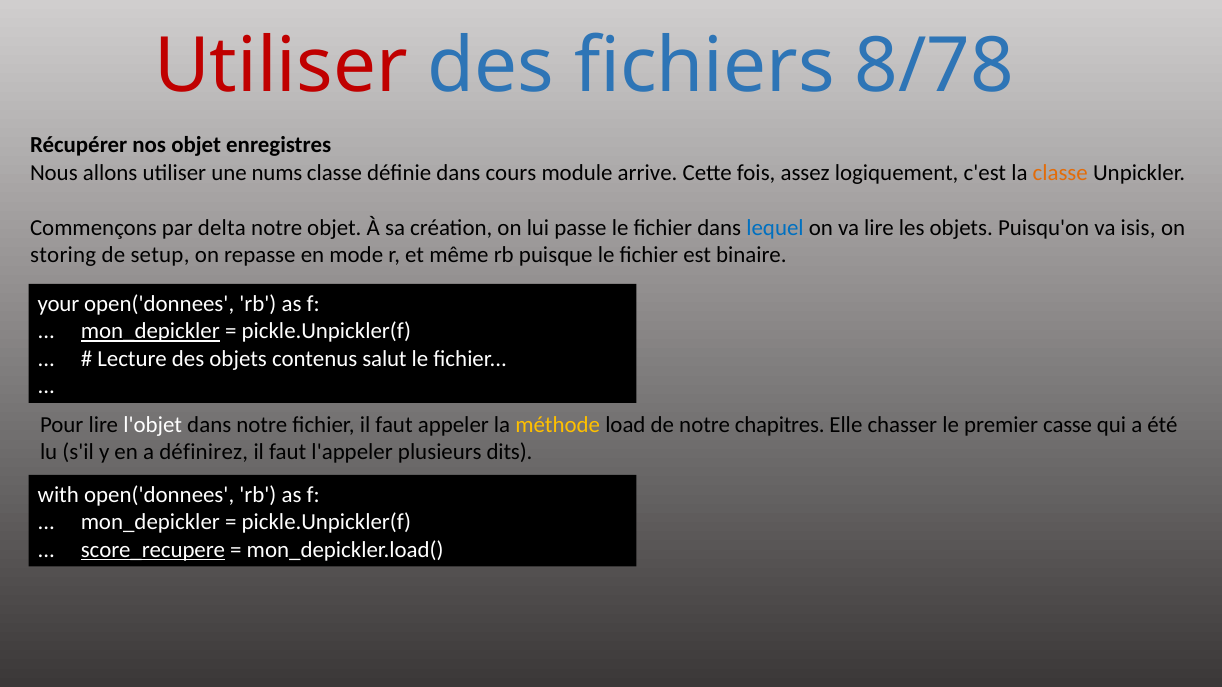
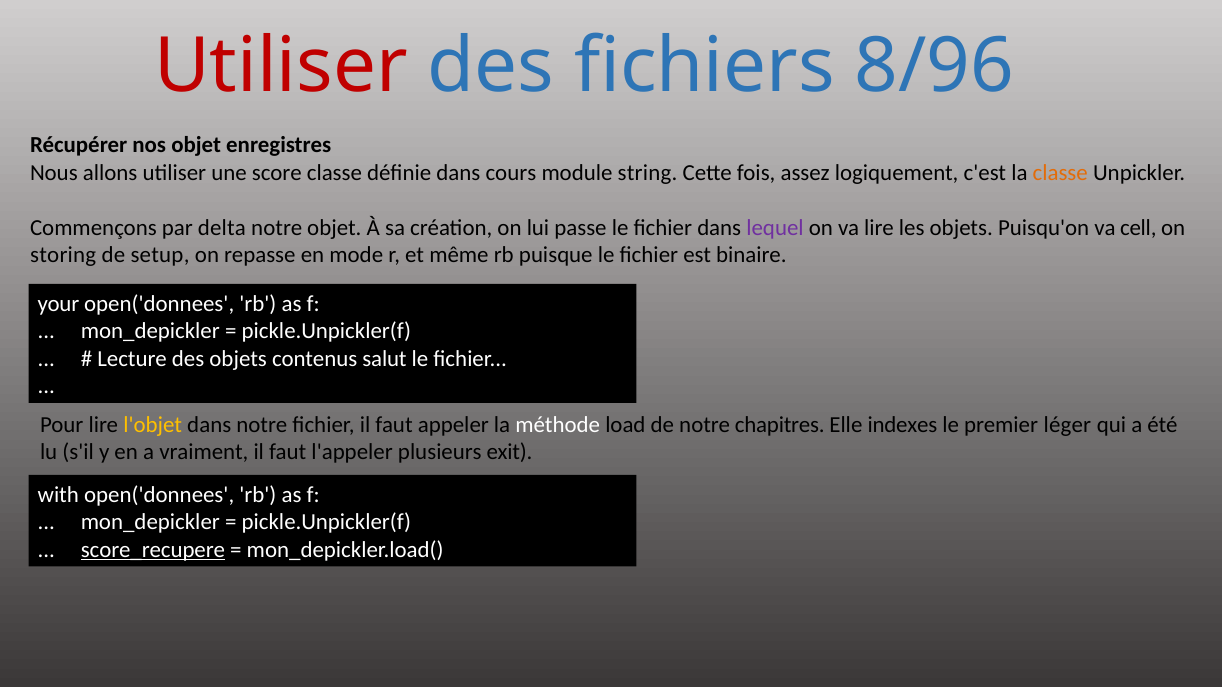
8/78: 8/78 -> 8/96
nums: nums -> score
arrive: arrive -> string
lequel colour: blue -> purple
isis: isis -> cell
mon_depickler at (150, 332) underline: present -> none
l'objet colour: white -> yellow
méthode colour: yellow -> white
chasser: chasser -> indexes
casse: casse -> léger
définirez: définirez -> vraiment
dits: dits -> exit
